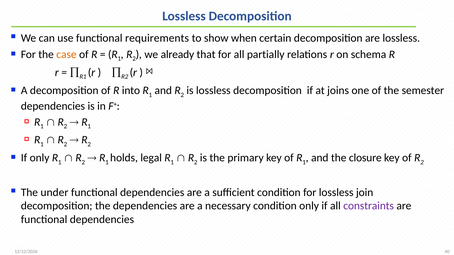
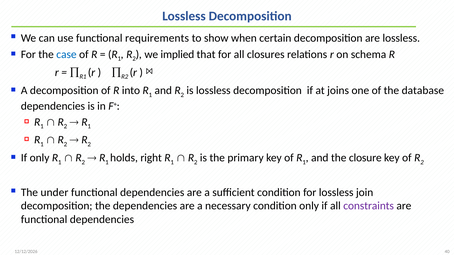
case colour: orange -> blue
already: already -> implied
partially: partially -> closures
semester: semester -> database
legal: legal -> right
